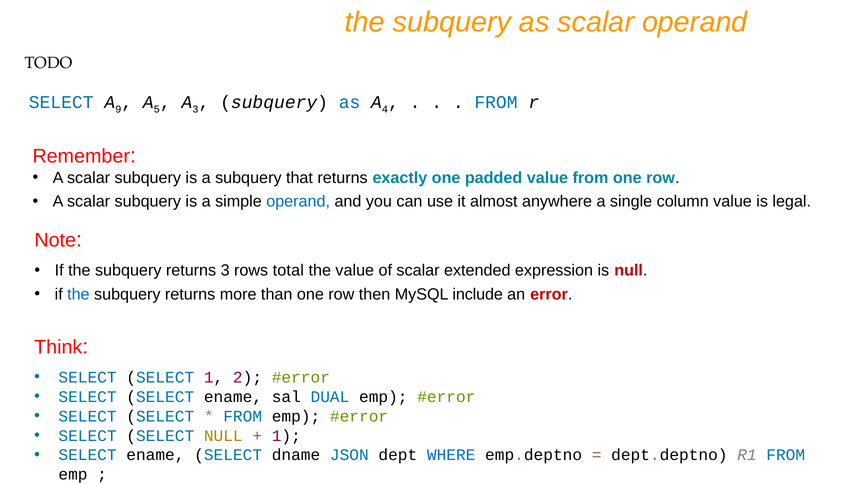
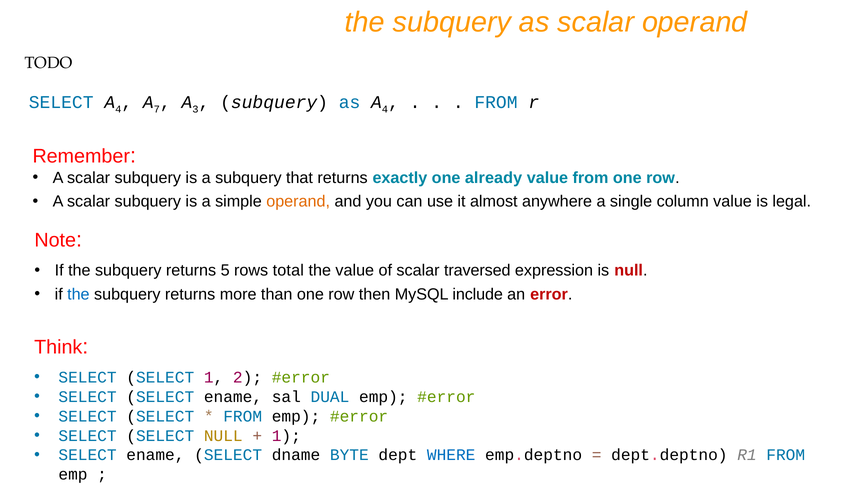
SELECT A 9: 9 -> 4
5: 5 -> 7
padded: padded -> already
operand at (298, 202) colour: blue -> orange
returns 3: 3 -> 5
extended: extended -> traversed
JSON: JSON -> BYTE
